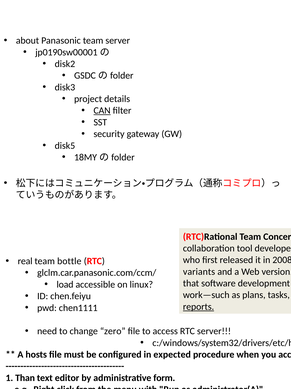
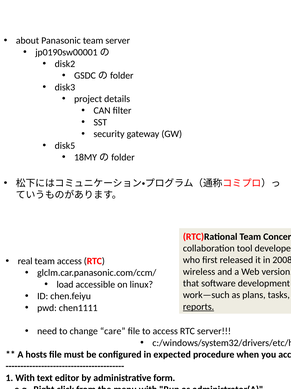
CAN underline: present -> none
team bottle: bottle -> access
variants: variants -> wireless
zero: zero -> care
1 Than: Than -> With
